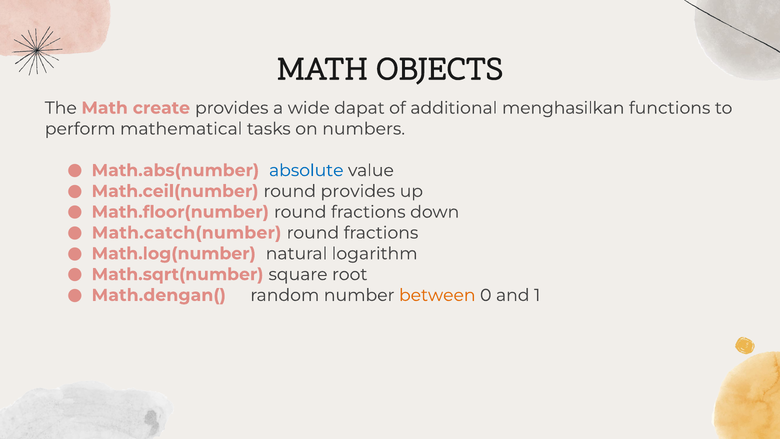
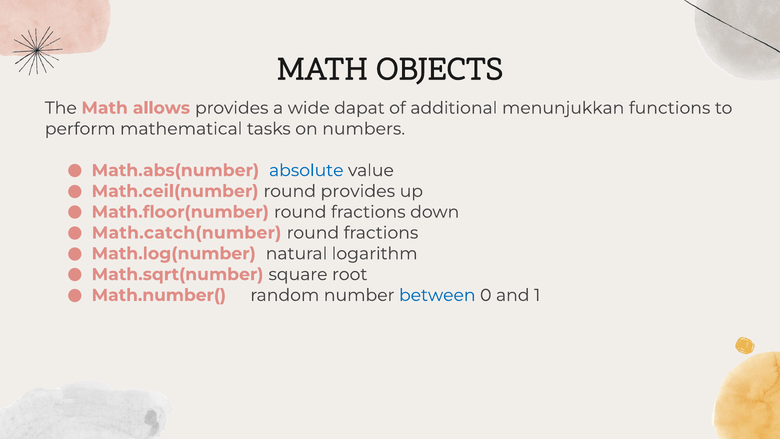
create: create -> allows
menghasilkan: menghasilkan -> menunjukkan
Math.dengan(: Math.dengan( -> Math.number(
between colour: orange -> blue
